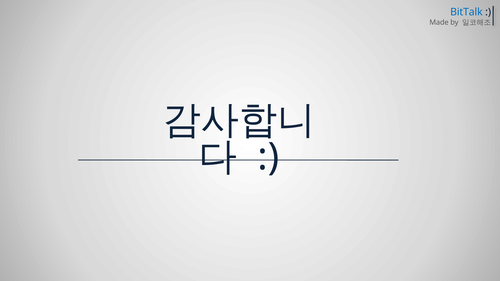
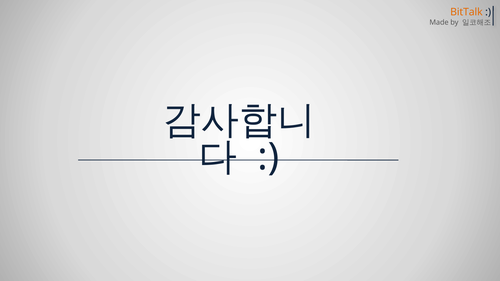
BitTalk colour: blue -> orange
